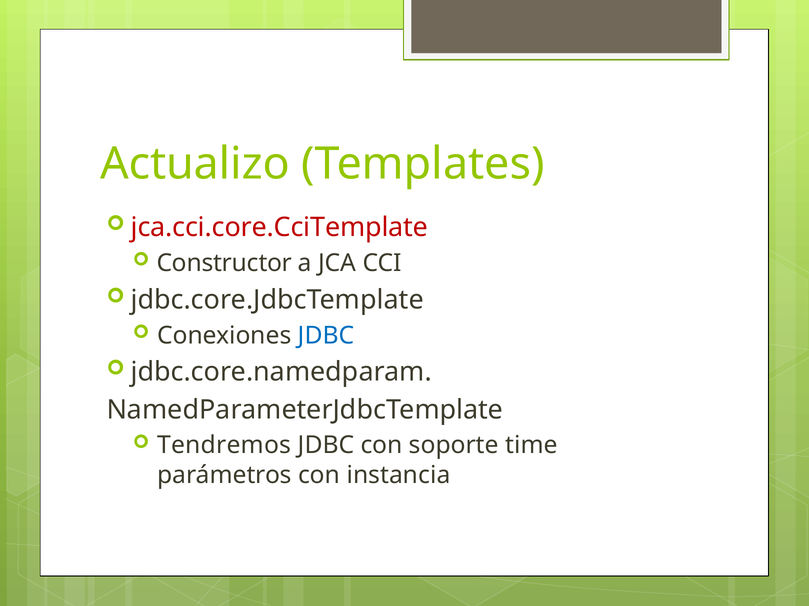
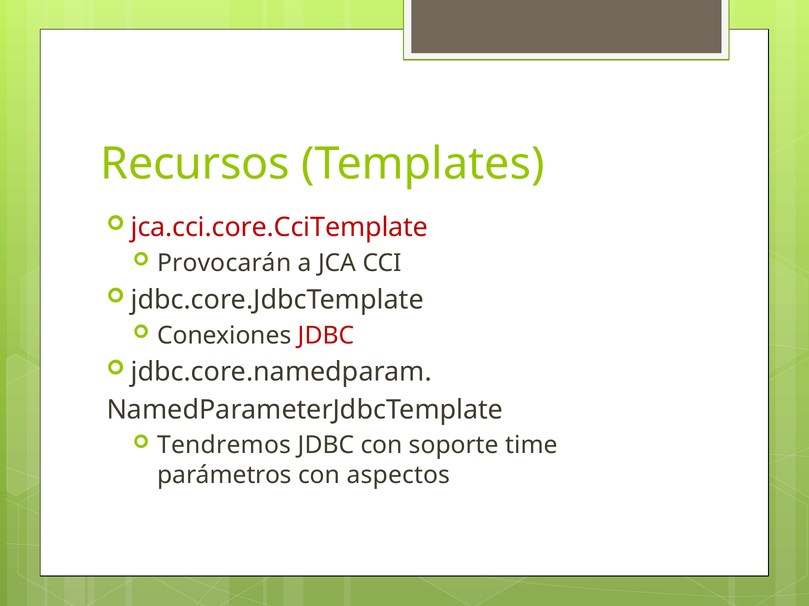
Actualizo: Actualizo -> Recursos
Constructor: Constructor -> Provocarán
JDBC at (326, 336) colour: blue -> red
instancia: instancia -> aspectos
